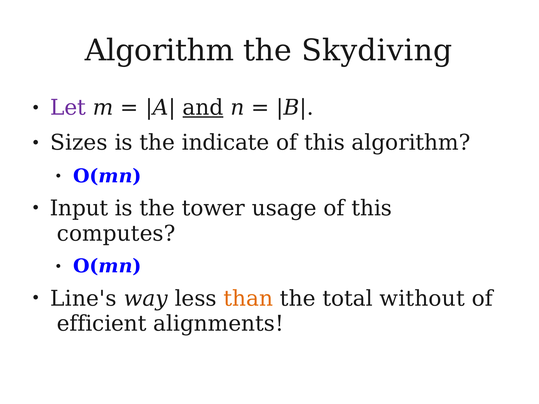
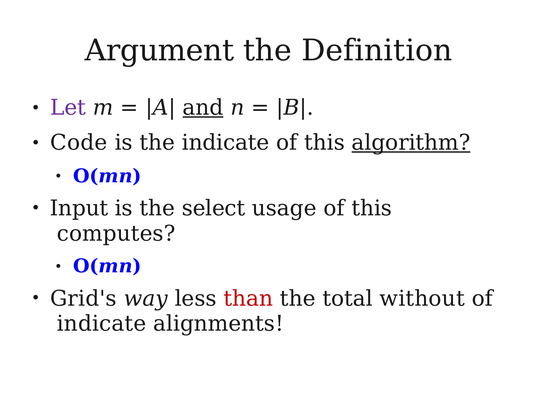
Algorithm at (160, 51): Algorithm -> Argument
Skydiving: Skydiving -> Definition
Sizes: Sizes -> Code
algorithm at (411, 143) underline: none -> present
tower: tower -> select
Line's: Line's -> Grid's
than colour: orange -> red
efficient at (102, 324): efficient -> indicate
